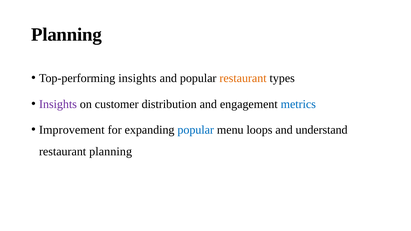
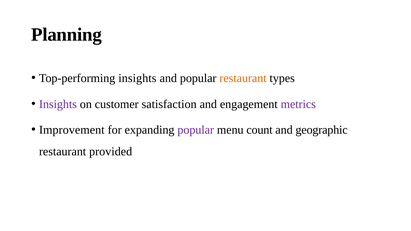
distribution: distribution -> satisfaction
metrics colour: blue -> purple
popular at (196, 130) colour: blue -> purple
loops: loops -> count
understand: understand -> geographic
restaurant planning: planning -> provided
